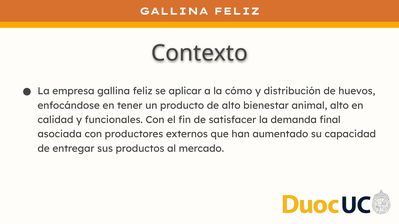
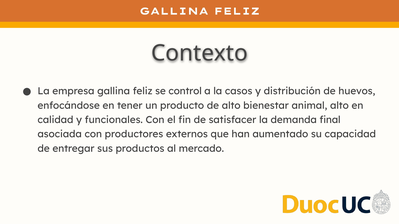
aplicar: aplicar -> control
cómo: cómo -> casos
